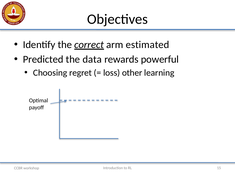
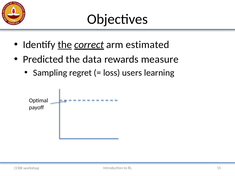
the at (65, 45) underline: none -> present
powerful: powerful -> measure
Choosing: Choosing -> Sampling
other: other -> users
